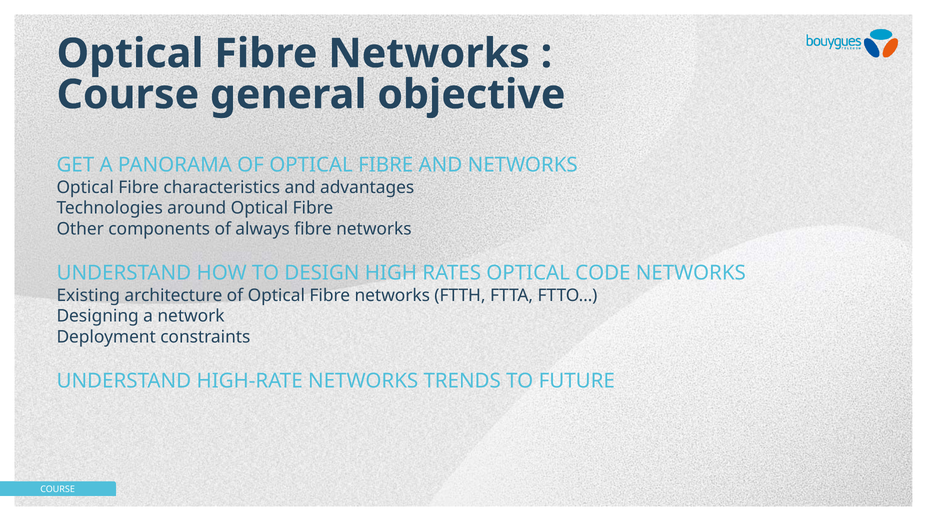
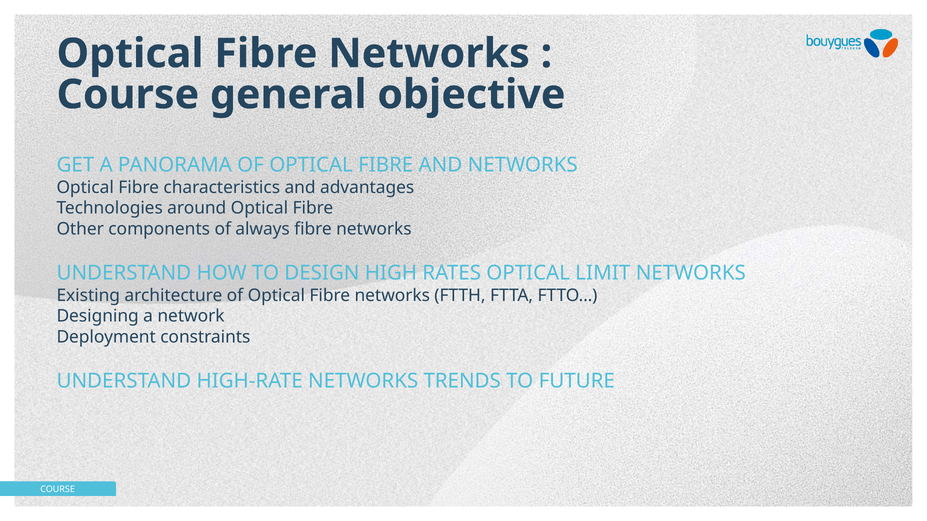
CODE: CODE -> LIMIT
